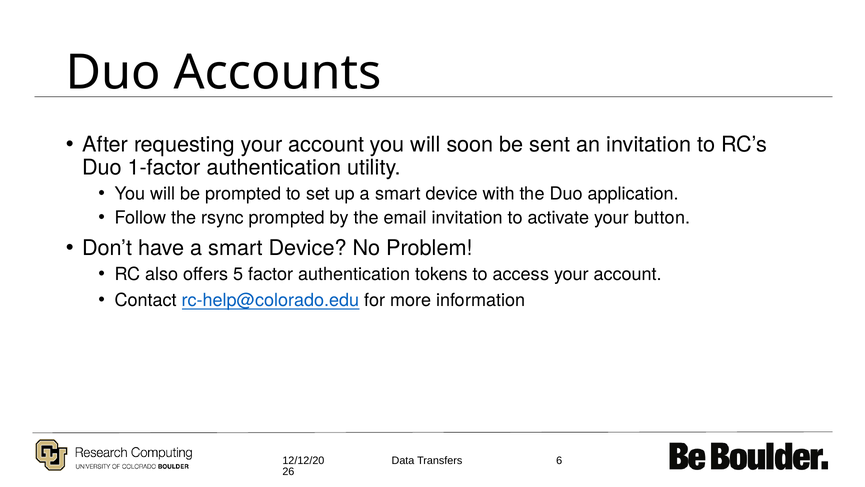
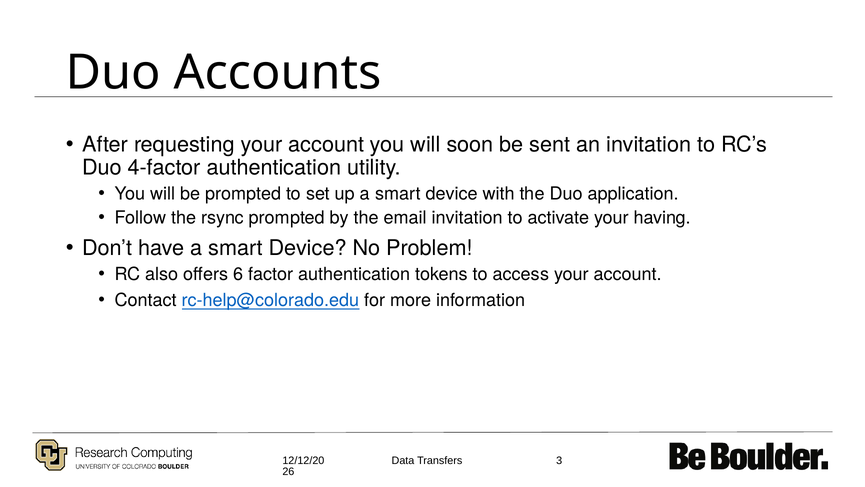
1-factor: 1-factor -> 4-factor
button: button -> having
5: 5 -> 6
6: 6 -> 3
